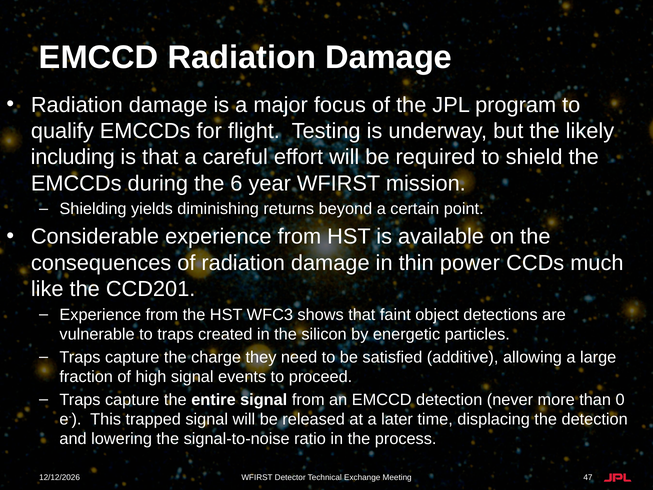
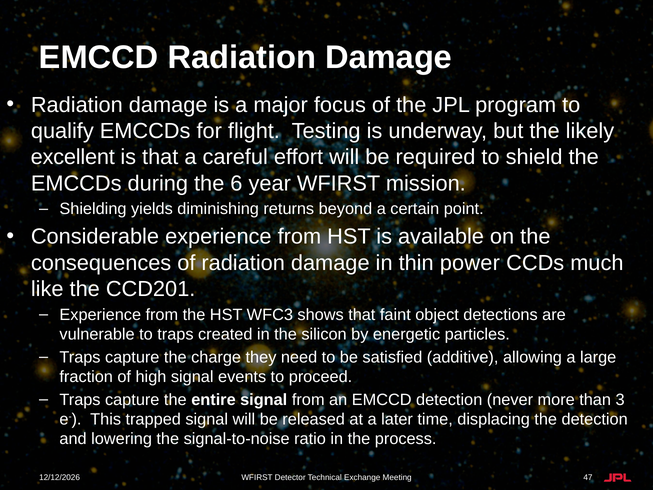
including: including -> excellent
0: 0 -> 3
